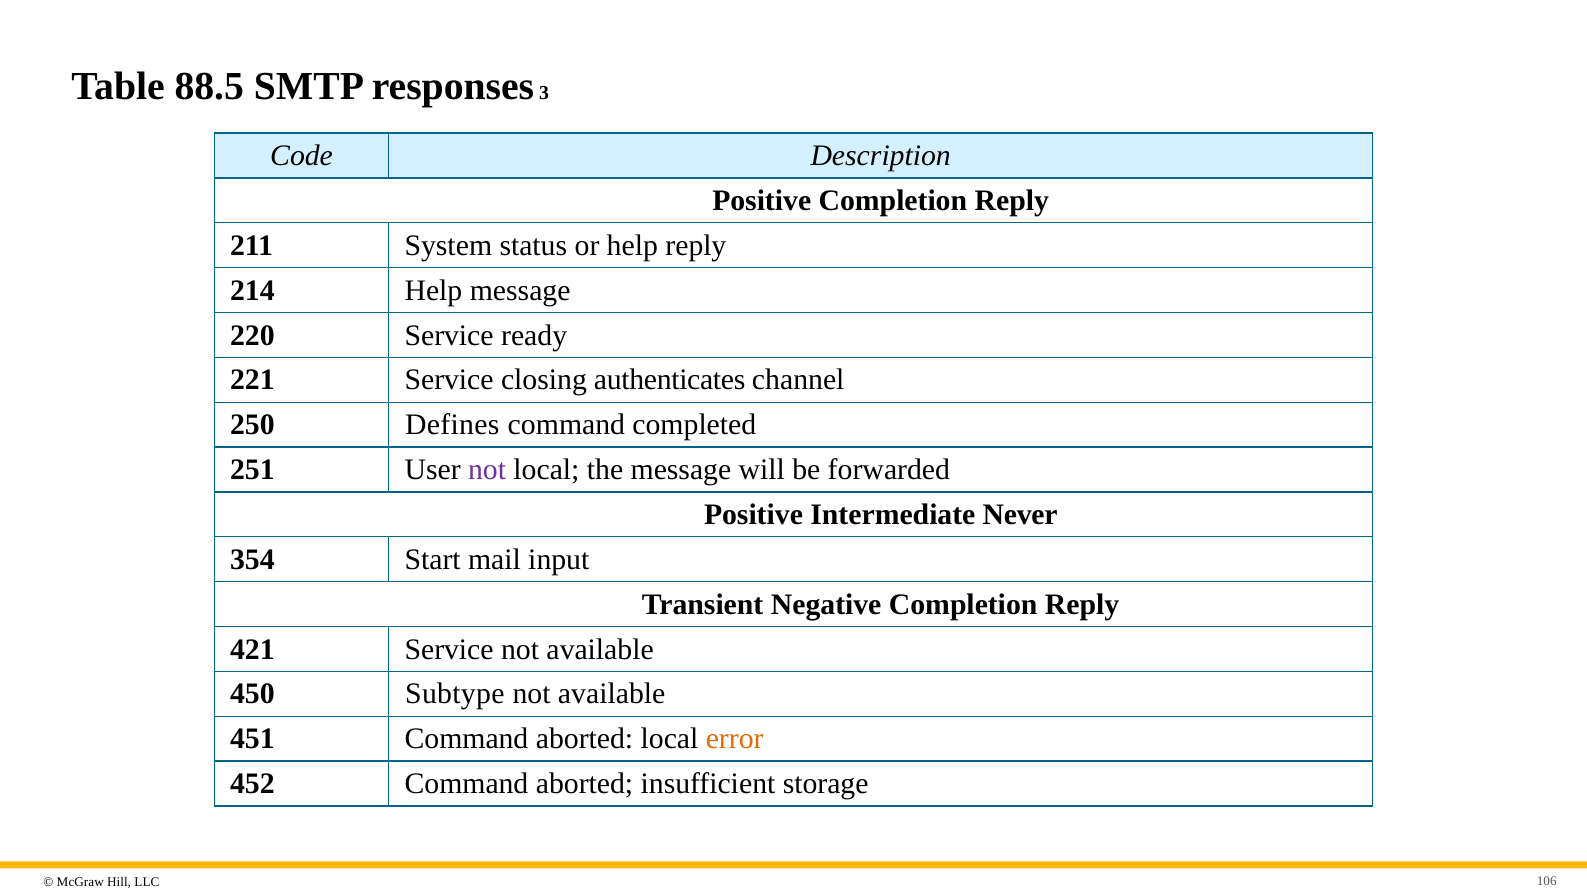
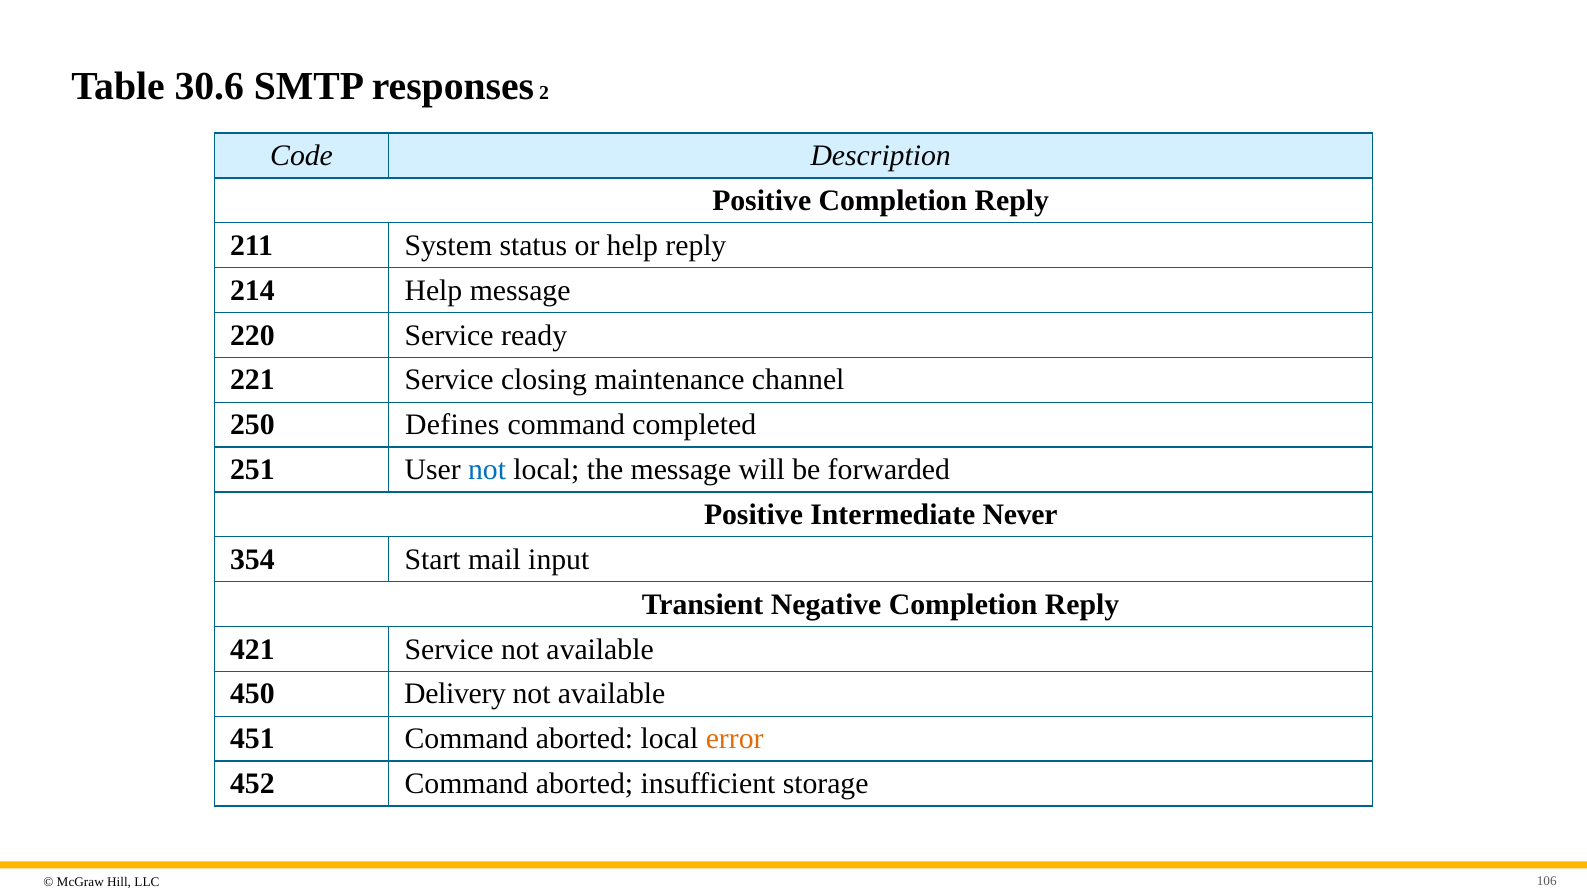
88.5: 88.5 -> 30.6
3: 3 -> 2
authenticates: authenticates -> maintenance
not at (487, 470) colour: purple -> blue
Subtype: Subtype -> Delivery
